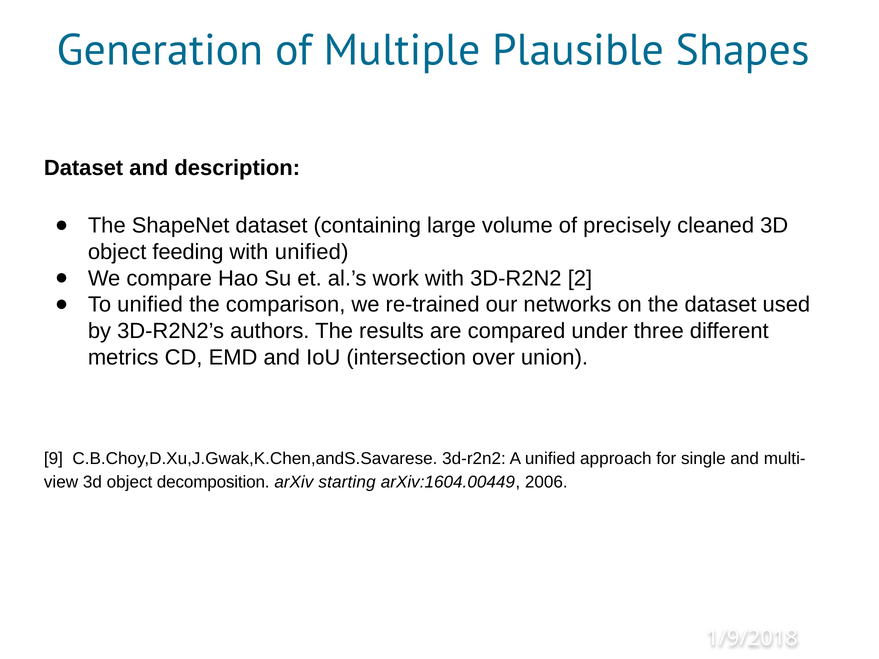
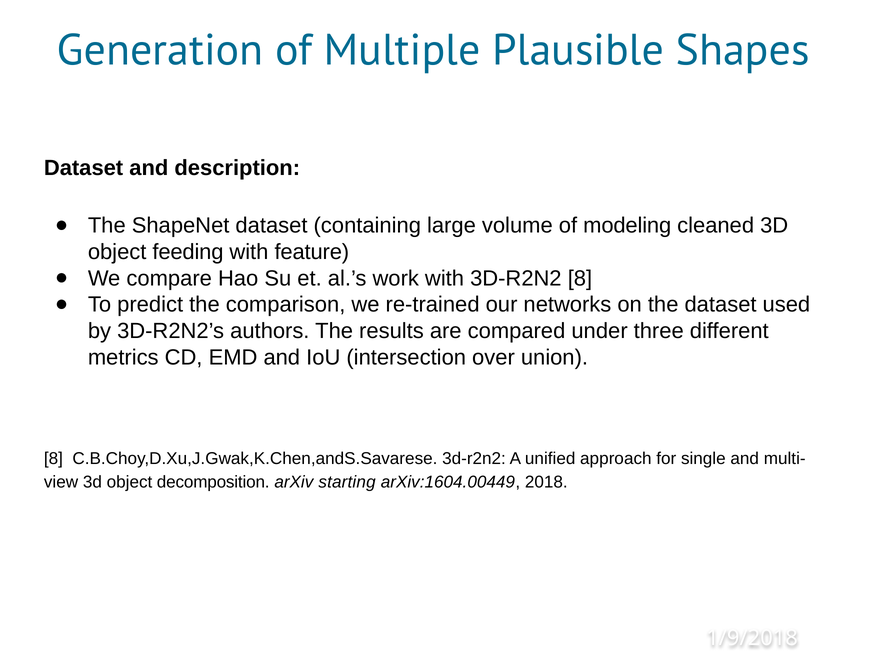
precisely: precisely -> modeling
with unified: unified -> feature
3D-R2N2 2: 2 -> 8
To unified: unified -> predict
9 at (53, 459): 9 -> 8
2006: 2006 -> 2018
